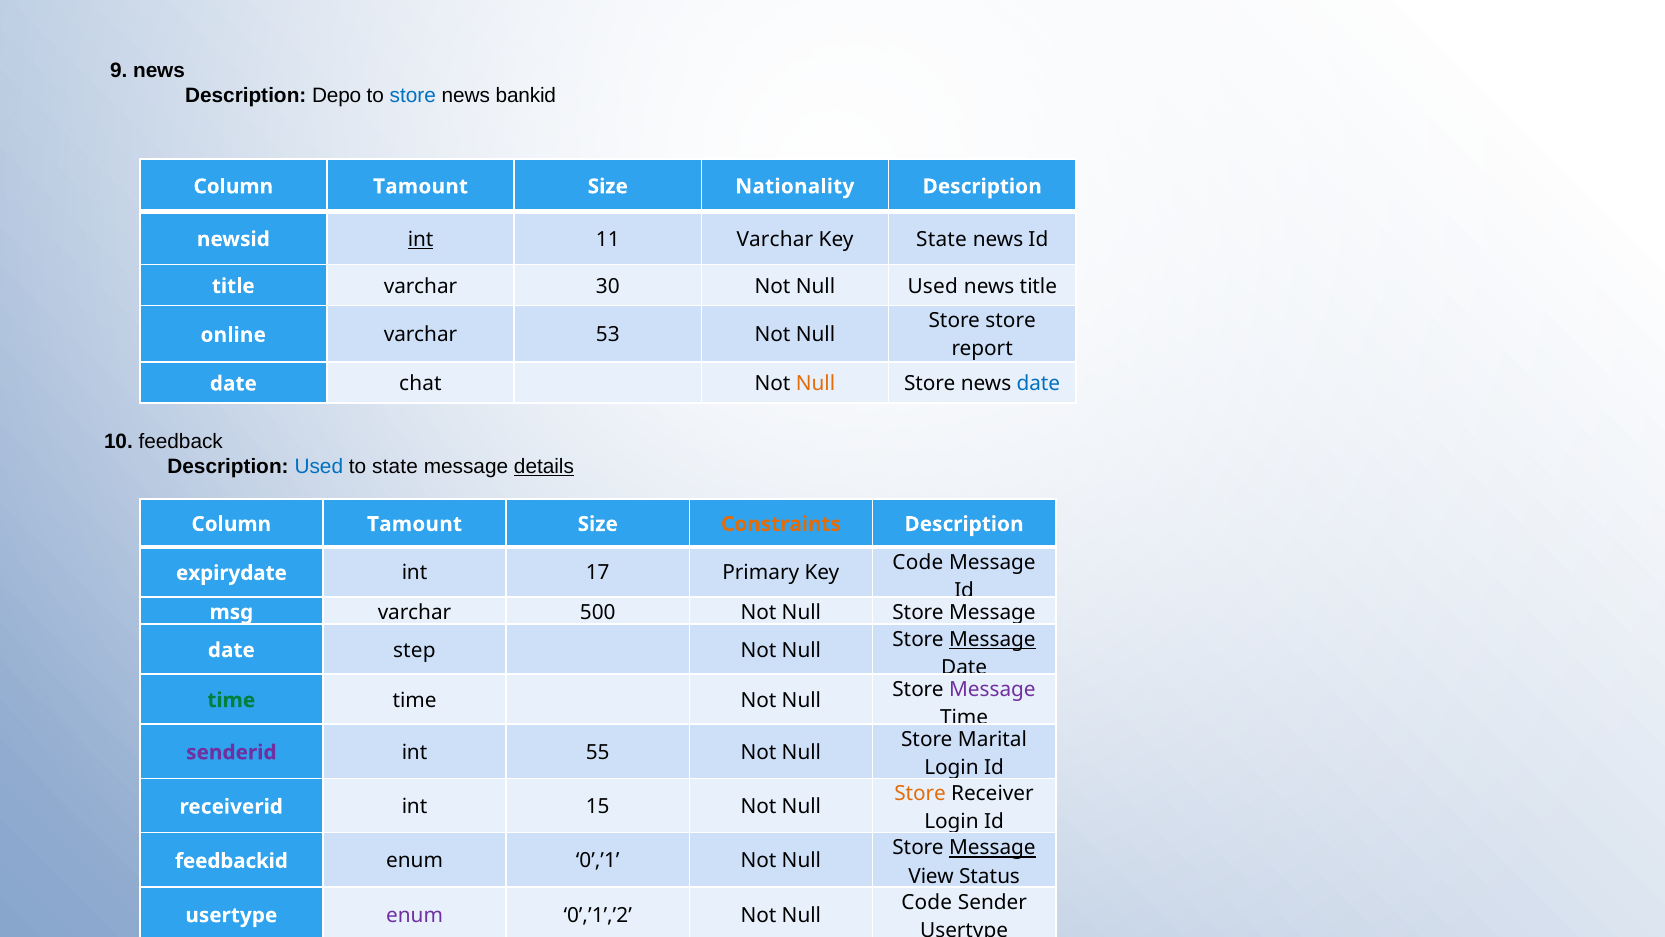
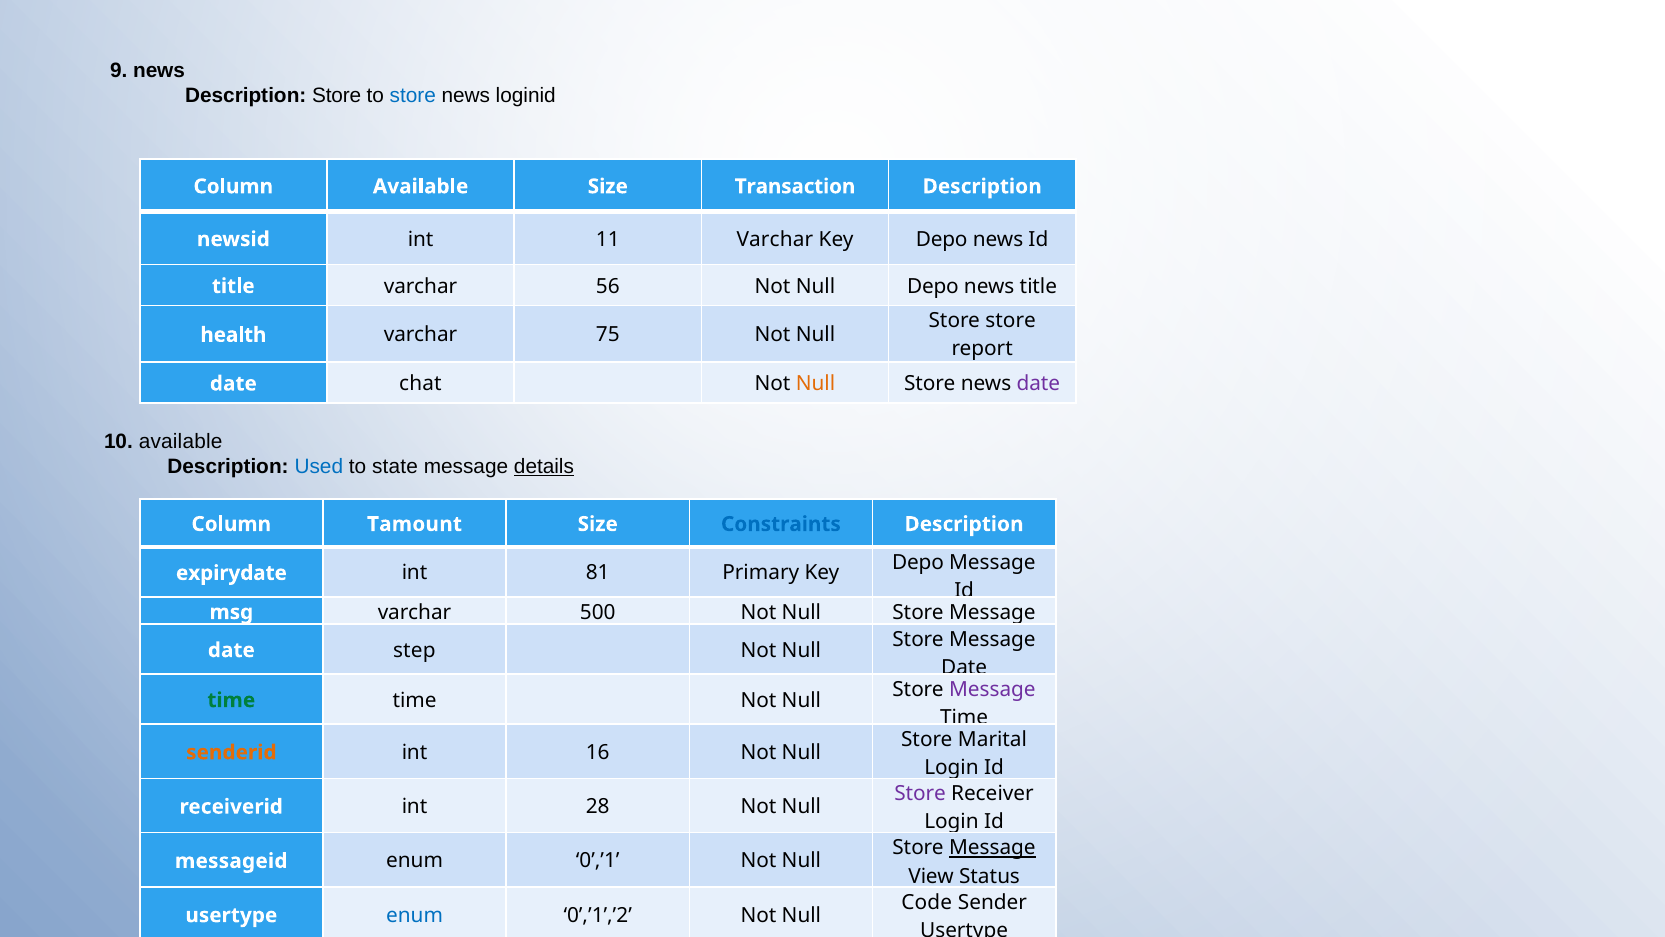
Description Depo: Depo -> Store
bankid: bankid -> loginid
Tamount at (421, 186): Tamount -> Available
Nationality: Nationality -> Transaction
int at (421, 239) underline: present -> none
State at (942, 239): State -> Depo
30: 30 -> 56
Null Used: Used -> Depo
online: online -> health
53: 53 -> 75
date at (1038, 383) colour: blue -> purple
10 feedback: feedback -> available
Constraints colour: orange -> blue
Code at (918, 562): Code -> Depo
17: 17 -> 81
Message at (992, 639) underline: present -> none
senderid colour: purple -> orange
55: 55 -> 16
Store at (920, 793) colour: orange -> purple
15: 15 -> 28
feedbackid: feedbackid -> messageid
enum at (415, 915) colour: purple -> blue
